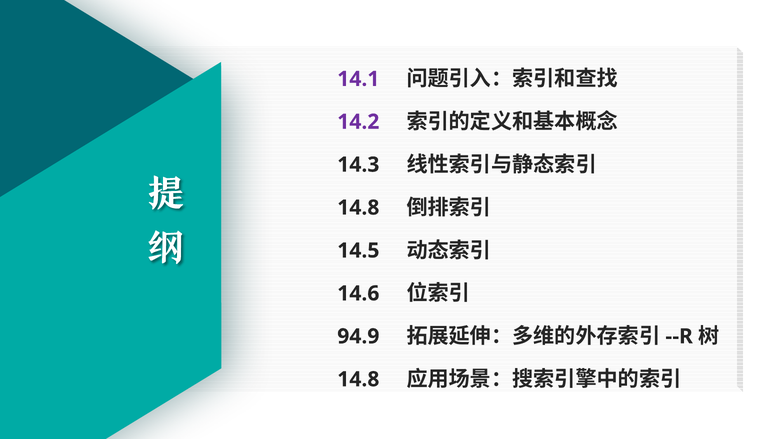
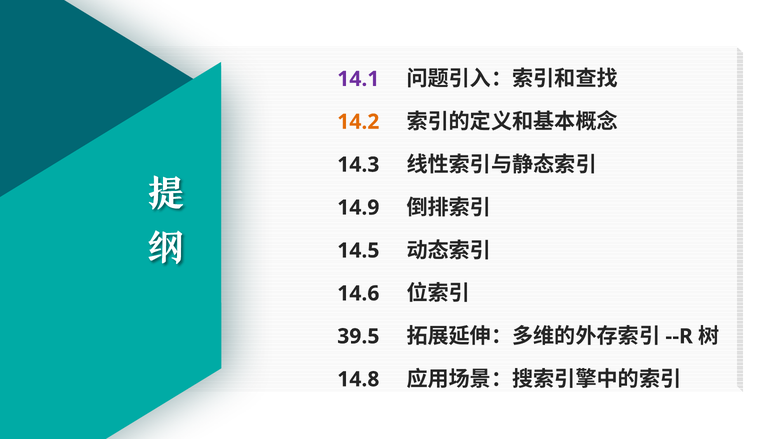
14.2 colour: purple -> orange
14.8 at (358, 208): 14.8 -> 14.9
94.9: 94.9 -> 39.5
